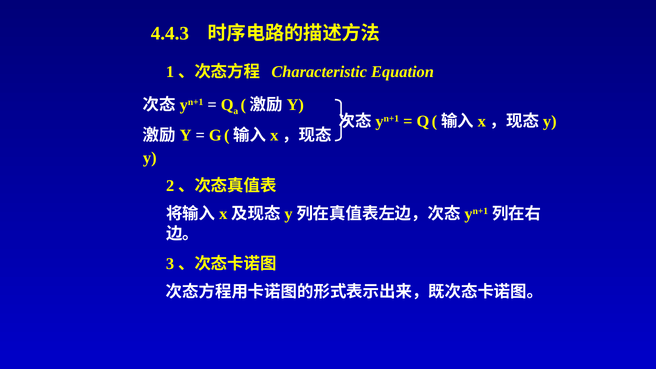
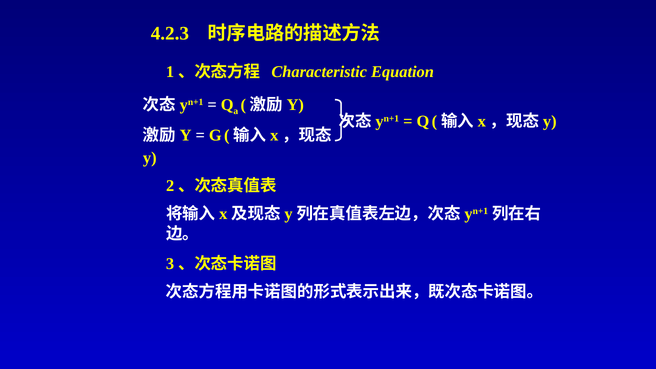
4.4.3: 4.4.3 -> 4.2.3
